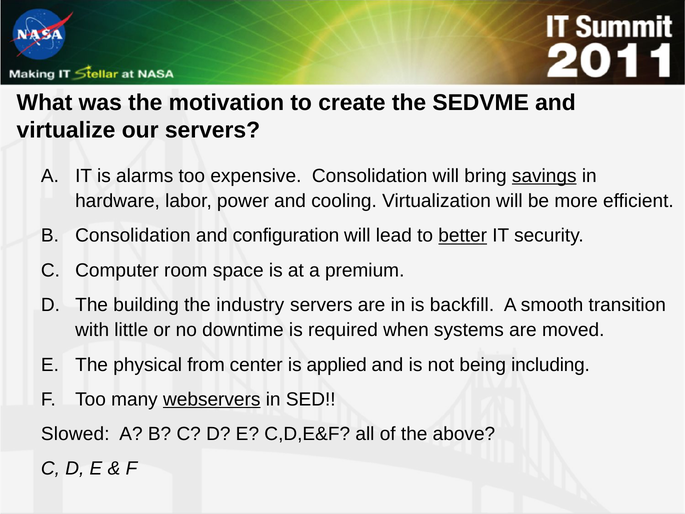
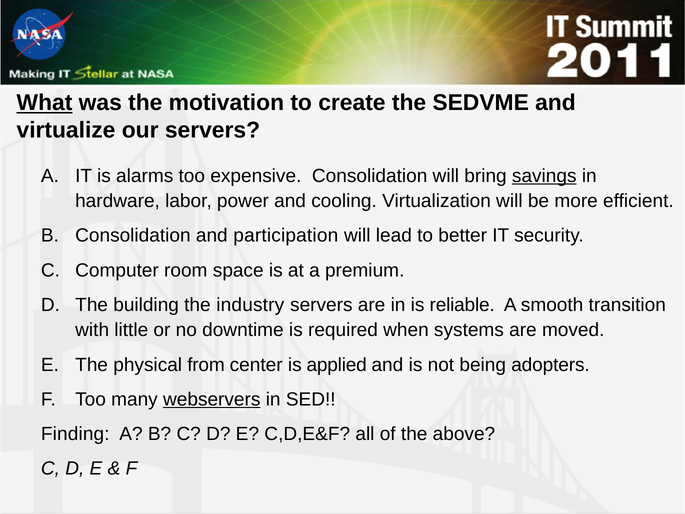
What underline: none -> present
configuration: configuration -> participation
better underline: present -> none
backfill: backfill -> reliable
including: including -> adopters
Slowed: Slowed -> Finding
